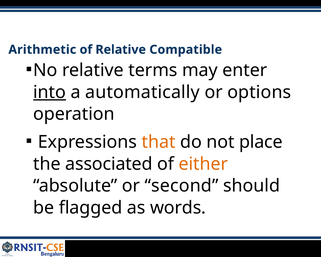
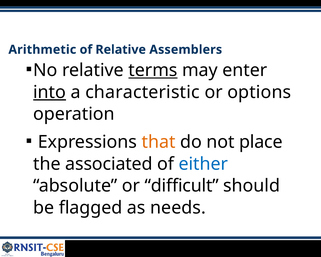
Compatible: Compatible -> Assemblers
terms underline: none -> present
automatically: automatically -> characteristic
either colour: orange -> blue
second: second -> difficult
words: words -> needs
